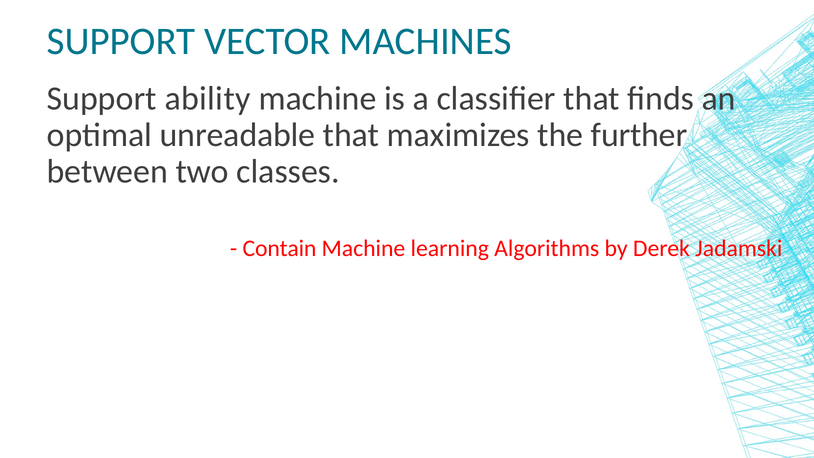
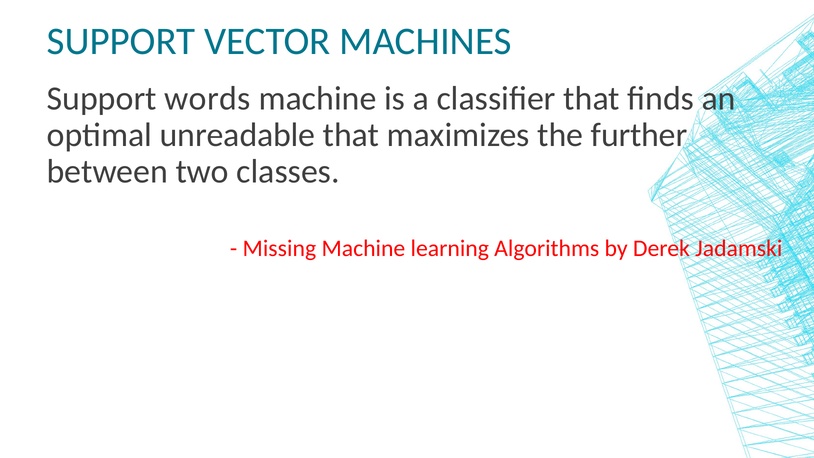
ability: ability -> words
Contain: Contain -> Missing
